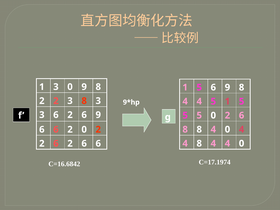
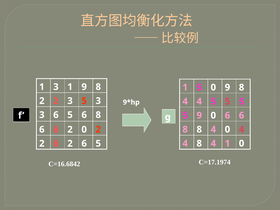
3 0: 0 -> 1
5 6: 6 -> 0
3 8: 8 -> 5
4 5 1: 1 -> 5
3 6 2: 2 -> 5
9 at (98, 115): 9 -> 8
5 at (199, 115): 5 -> 9
2 at (227, 115): 2 -> 6
4 8 4 4: 4 -> 1
2 6 6: 6 -> 5
